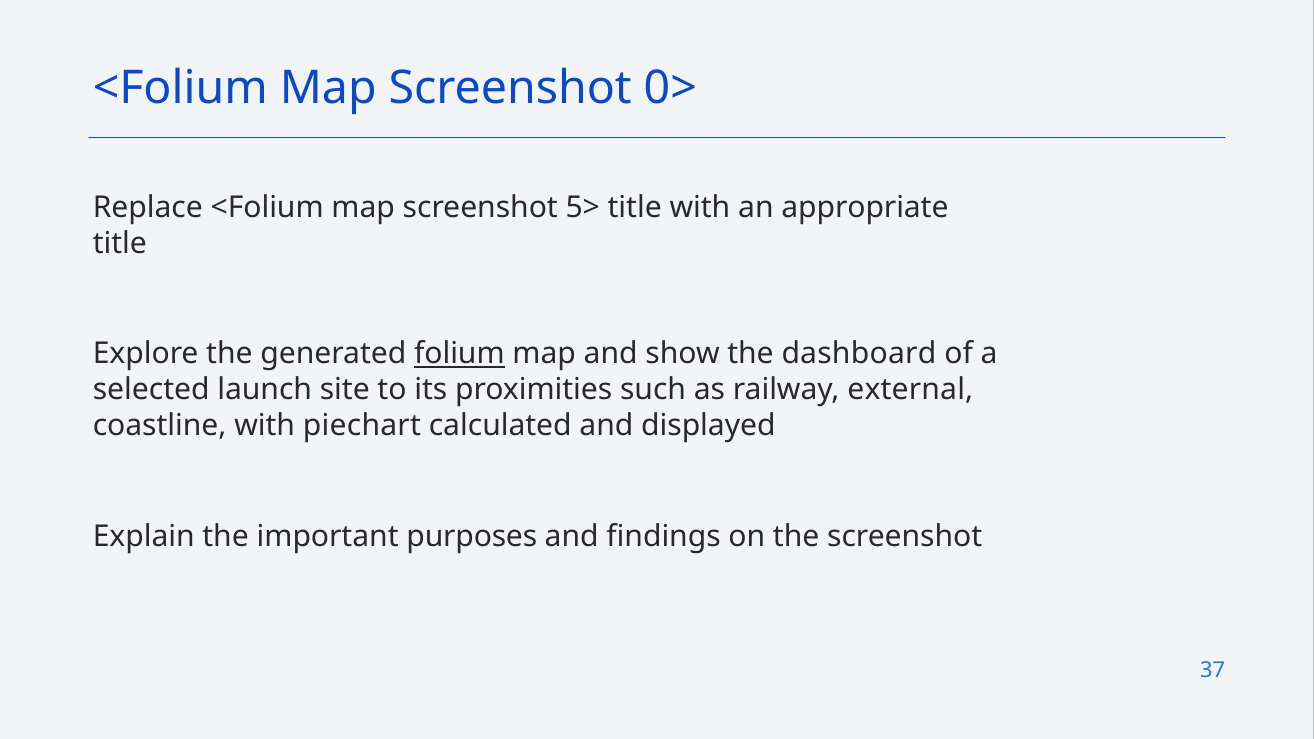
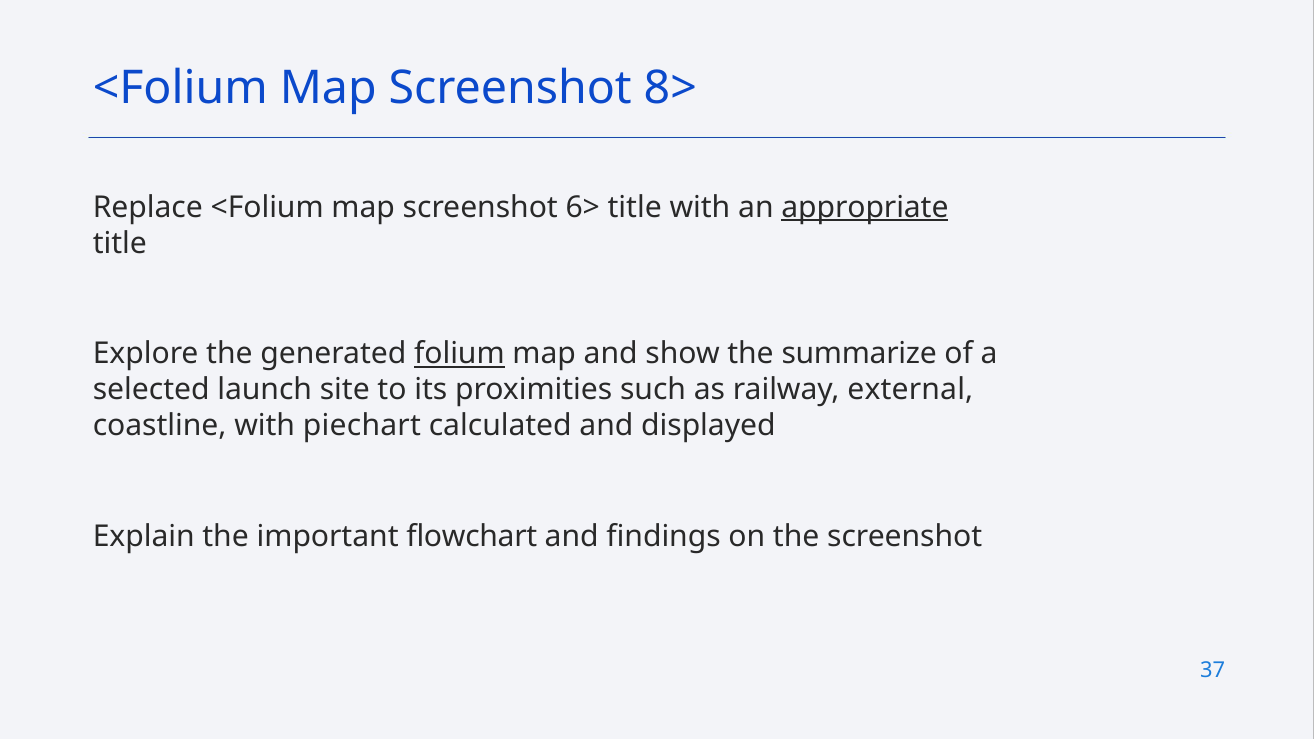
0>: 0> -> 8>
5>: 5> -> 6>
appropriate underline: none -> present
dashboard: dashboard -> summarize
purposes: purposes -> flowchart
